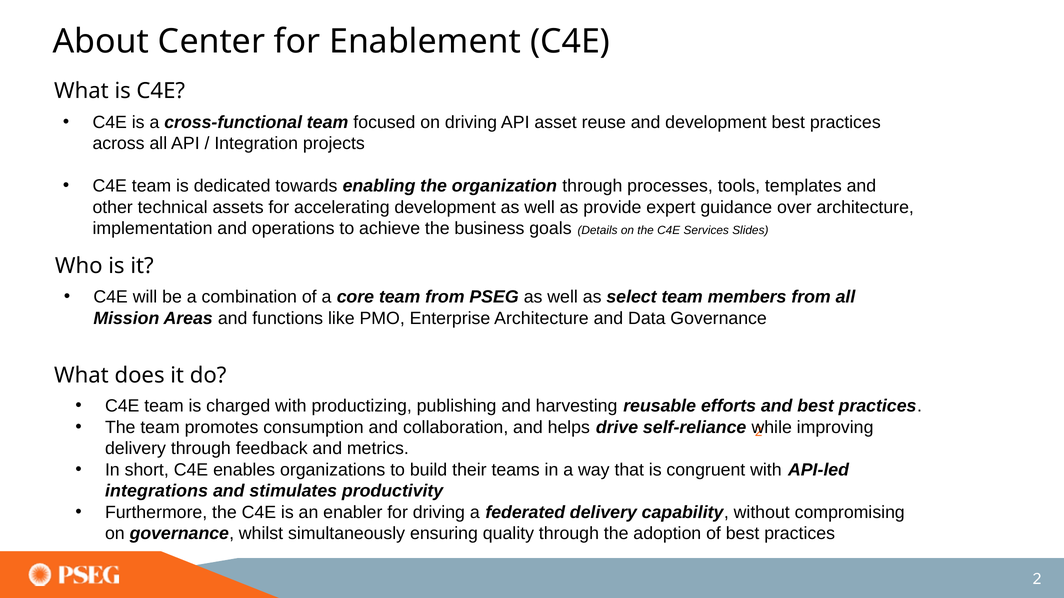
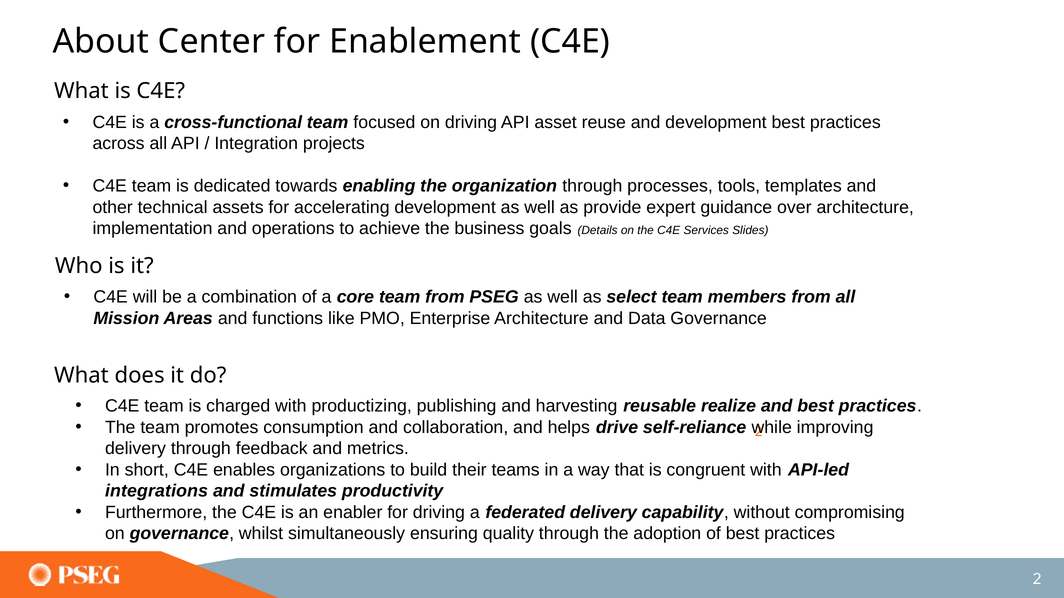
efforts: efforts -> realize
